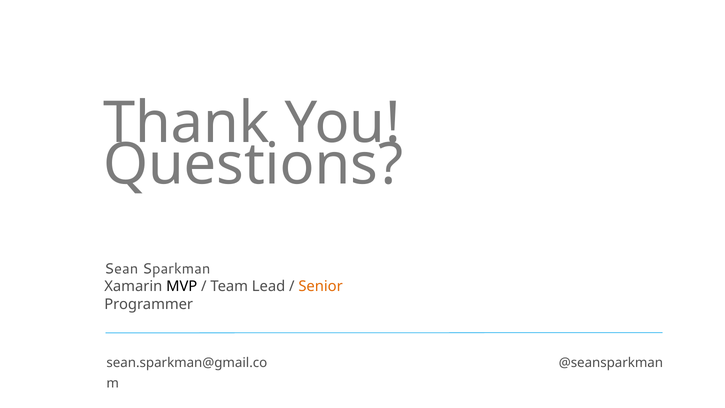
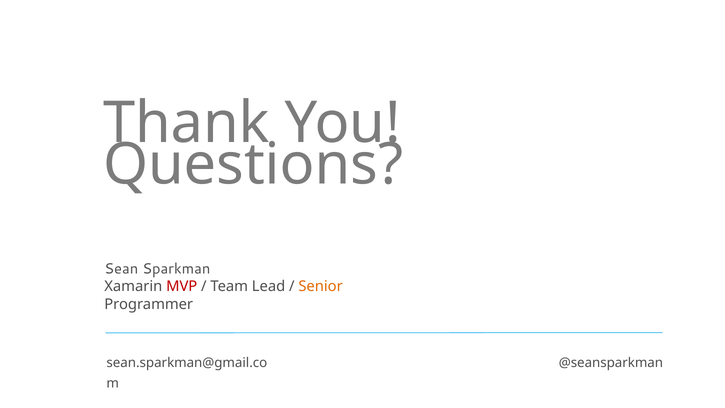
MVP colour: black -> red
